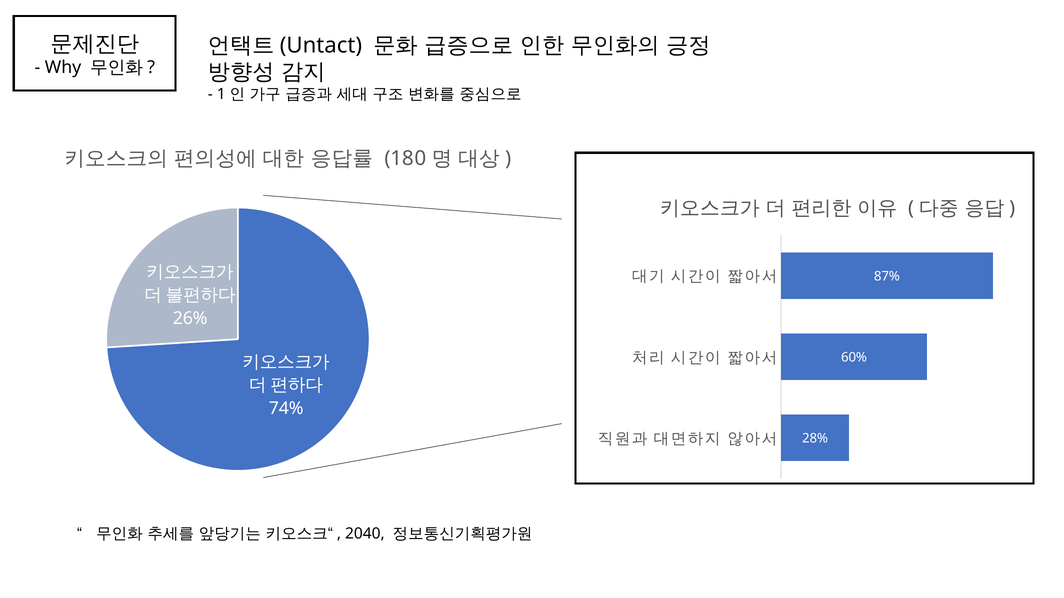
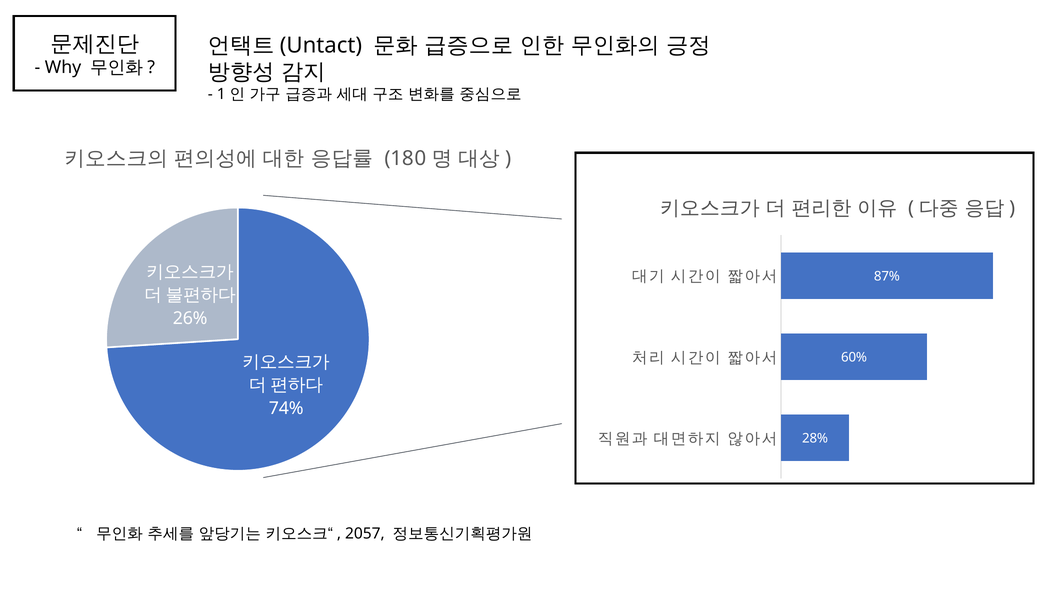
2040: 2040 -> 2057
